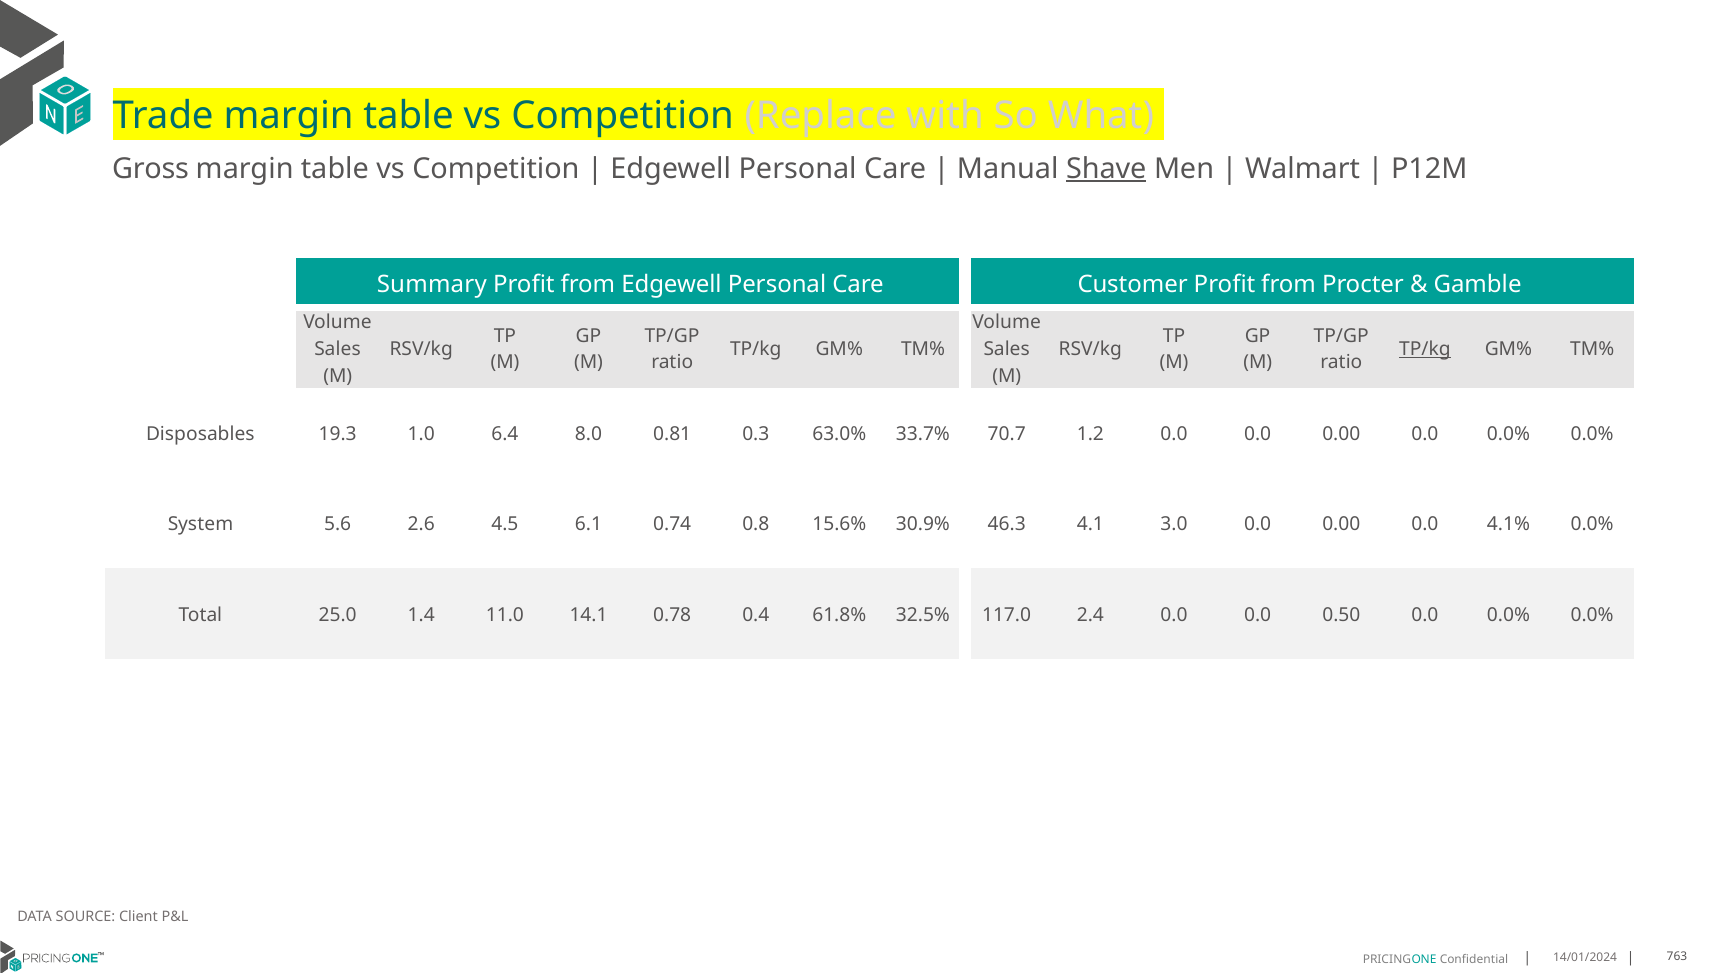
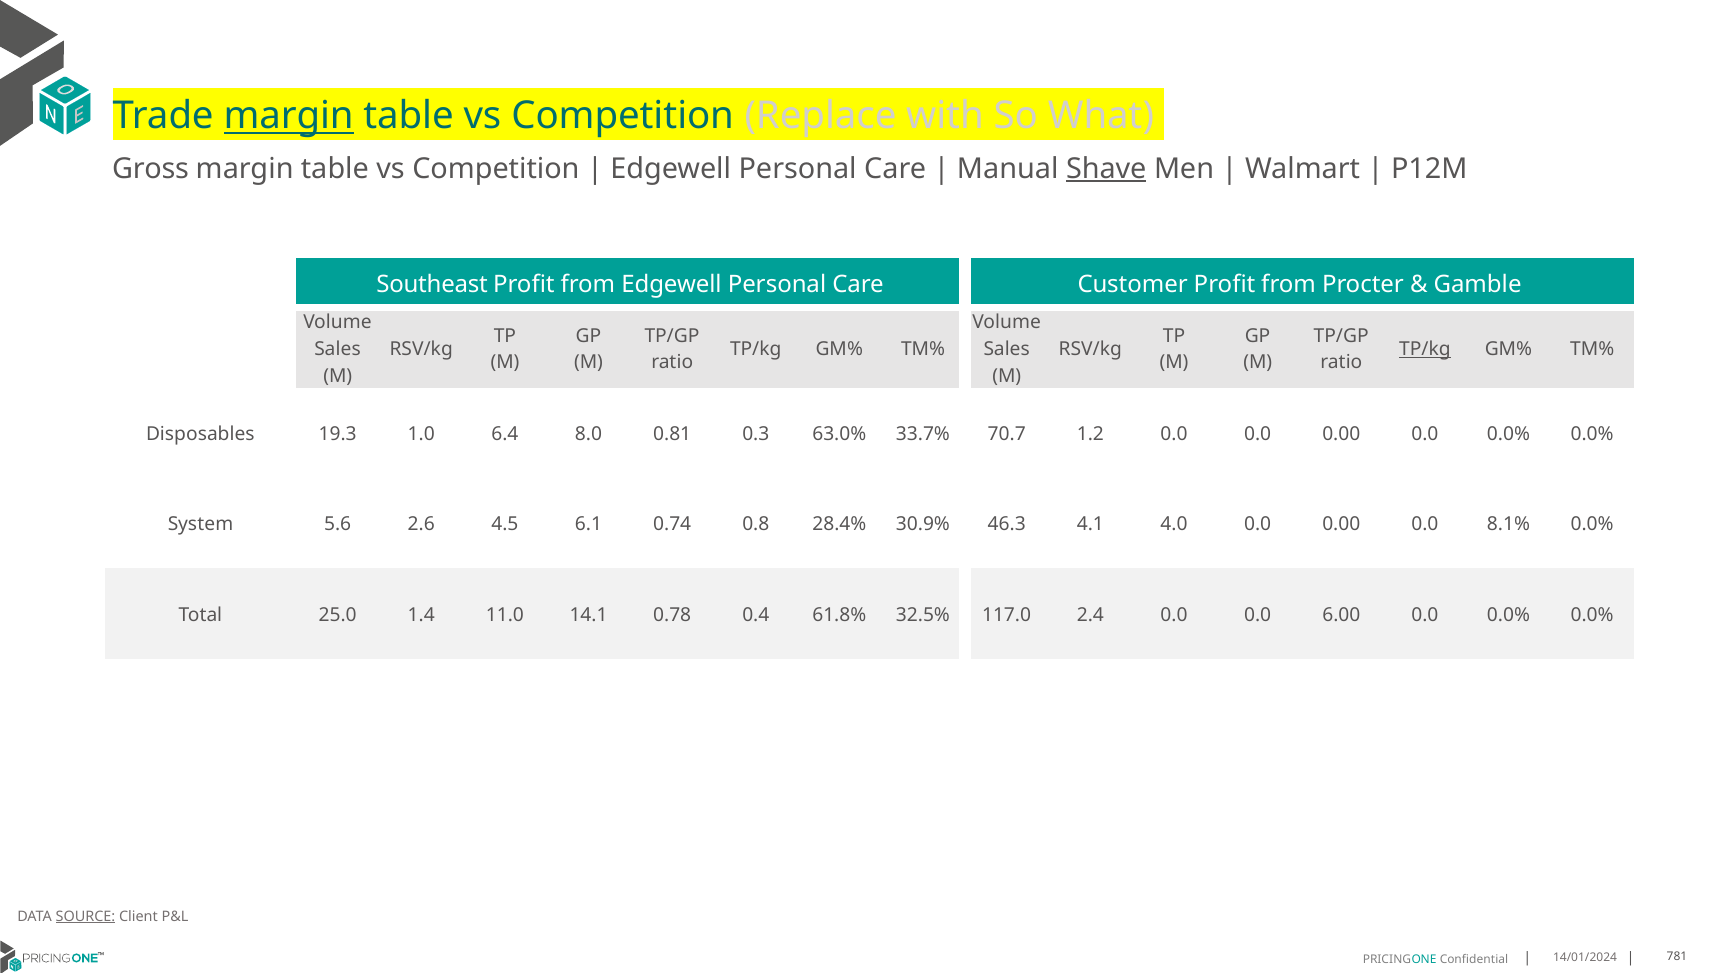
margin at (289, 116) underline: none -> present
Summary: Summary -> Southeast
15.6%: 15.6% -> 28.4%
3.0: 3.0 -> 4.0
4.1%: 4.1% -> 8.1%
0.50: 0.50 -> 6.00
SOURCE underline: none -> present
763: 763 -> 781
